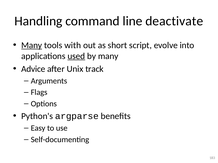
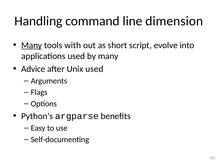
deactivate: deactivate -> dimension
used at (76, 56) underline: present -> none
Unix track: track -> used
